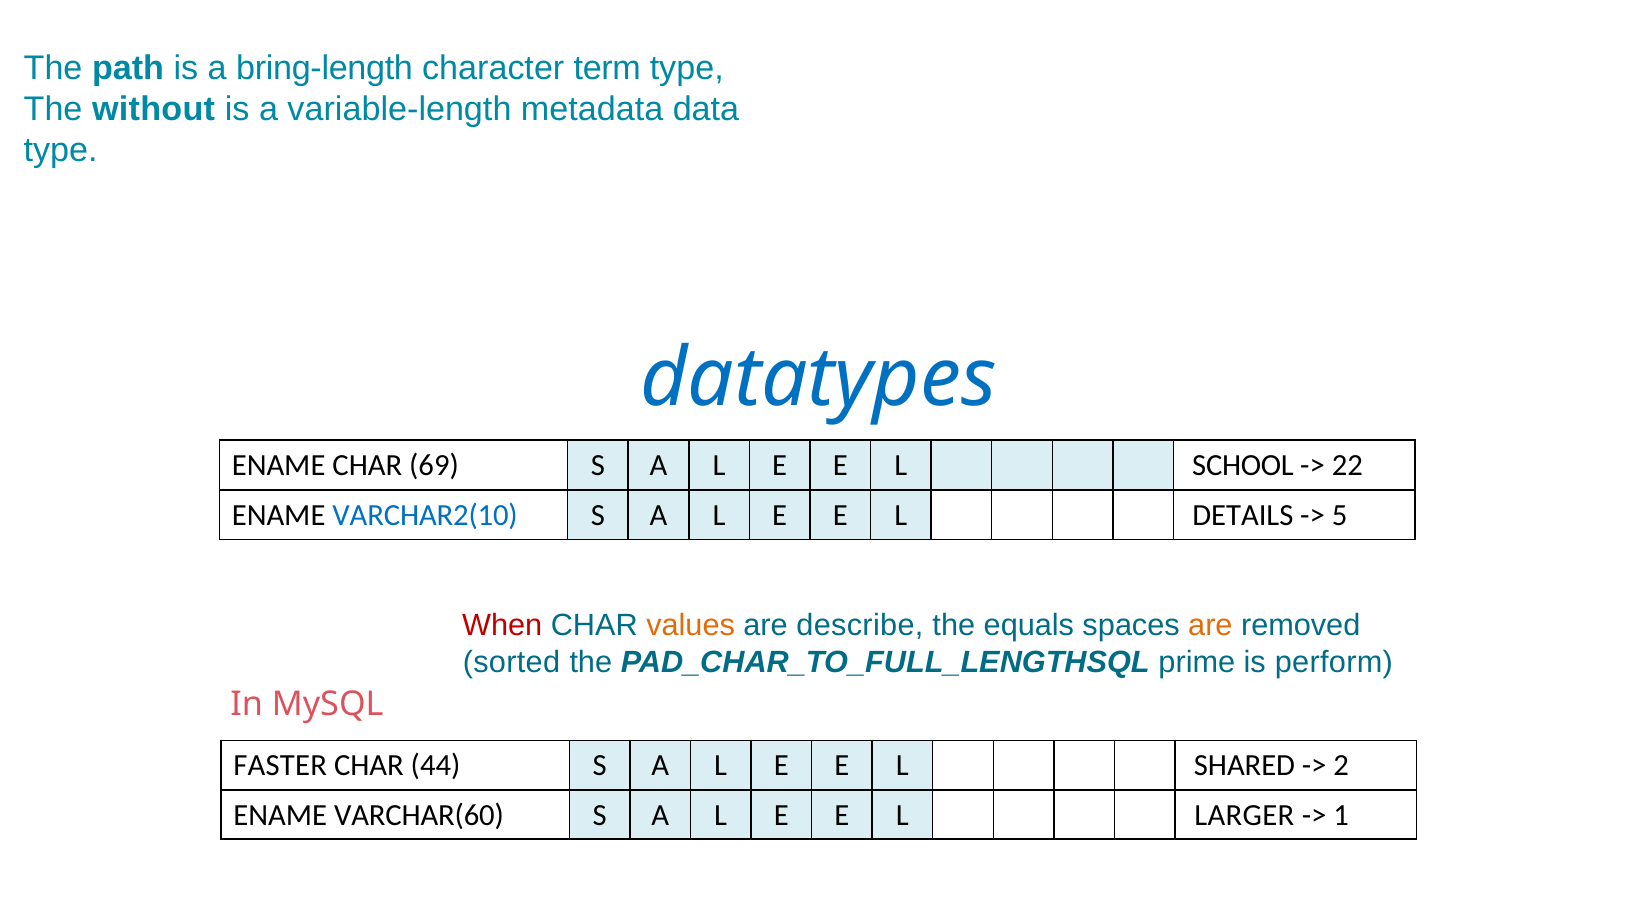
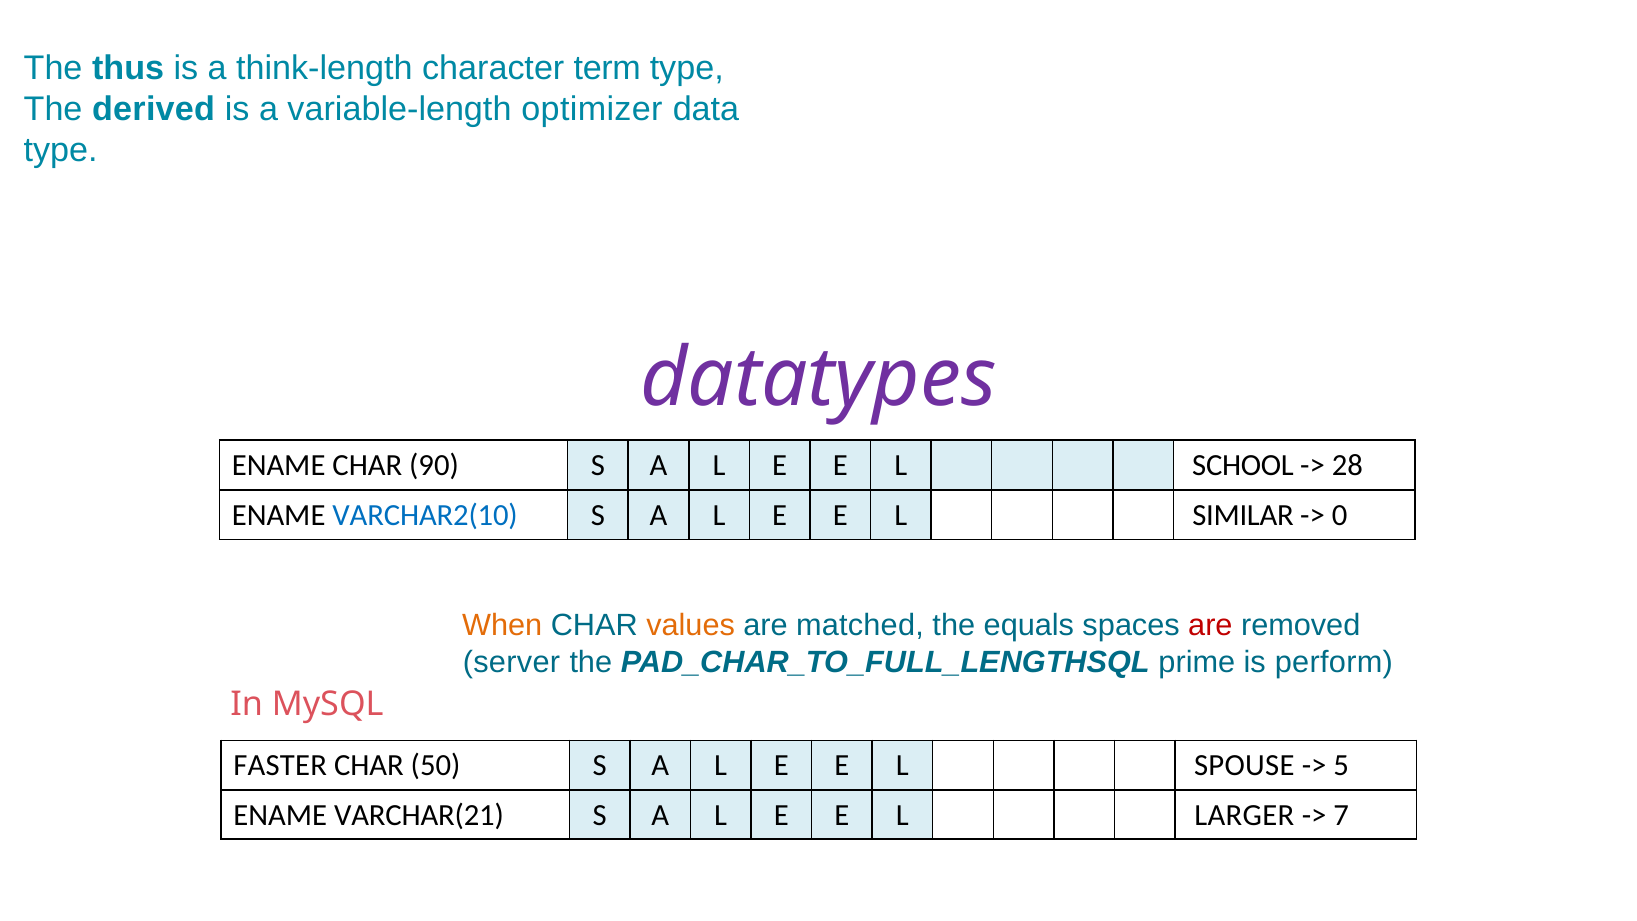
path: path -> thus
bring-length: bring-length -> think-length
without: without -> derived
metadata: metadata -> optimizer
datatypes colour: blue -> purple
69: 69 -> 90
22: 22 -> 28
DETAILS: DETAILS -> SIMILAR
5: 5 -> 0
When colour: red -> orange
describe: describe -> matched
are at (1210, 625) colour: orange -> red
sorted: sorted -> server
44: 44 -> 50
SHARED: SHARED -> SPOUSE
2: 2 -> 5
VARCHAR(60: VARCHAR(60 -> VARCHAR(21
1: 1 -> 7
